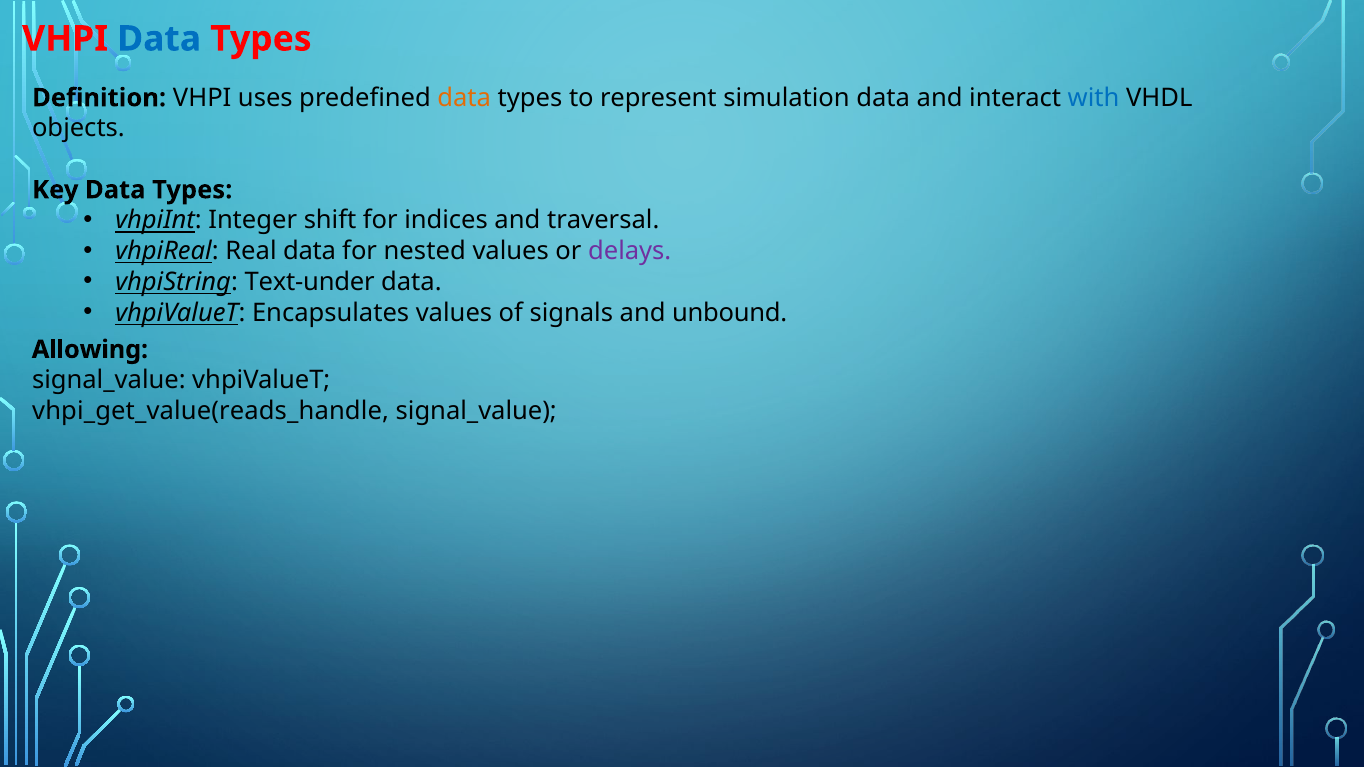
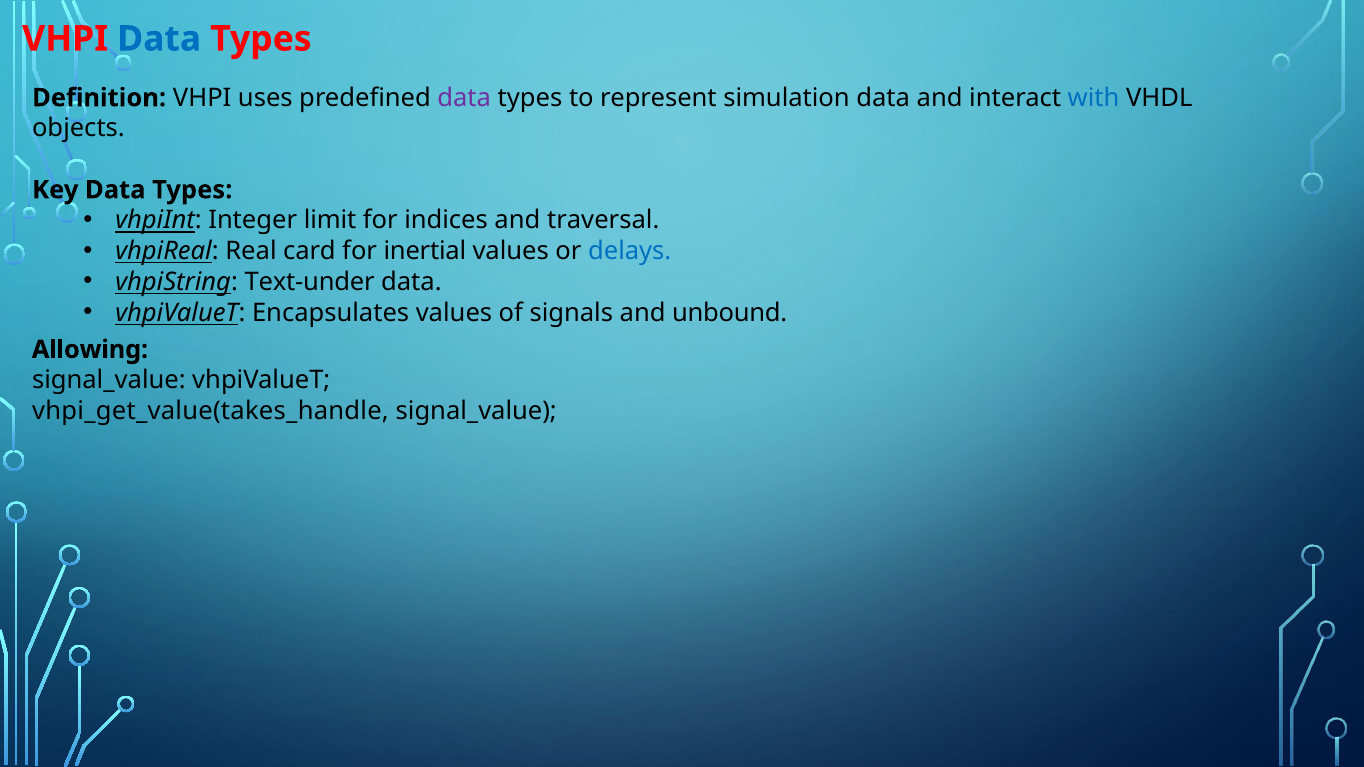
data at (464, 98) colour: orange -> purple
shift: shift -> limit
Real data: data -> card
nested: nested -> inertial
delays colour: purple -> blue
vhpi_get_value(reads_handle: vhpi_get_value(reads_handle -> vhpi_get_value(takes_handle
